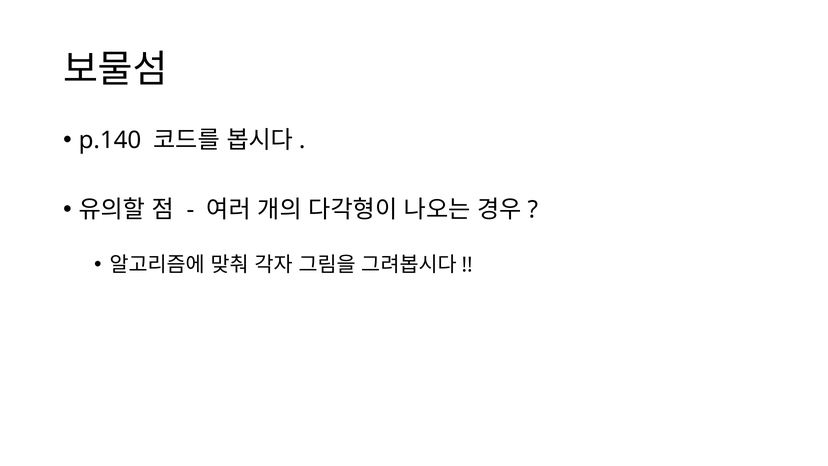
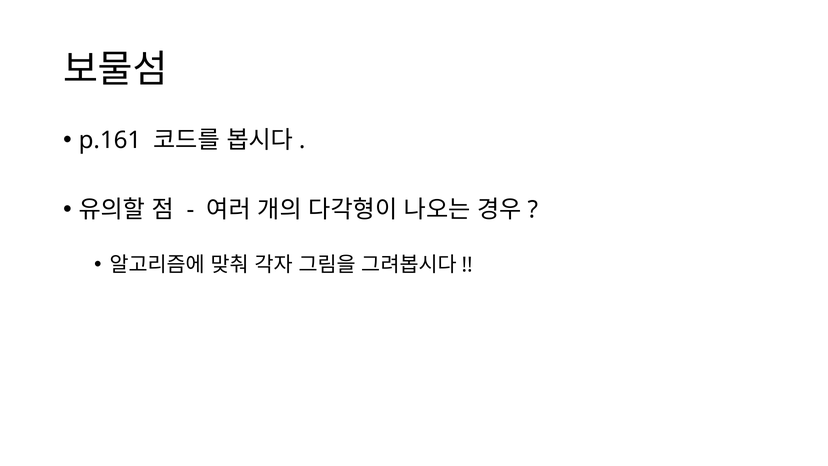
p.140: p.140 -> p.161
